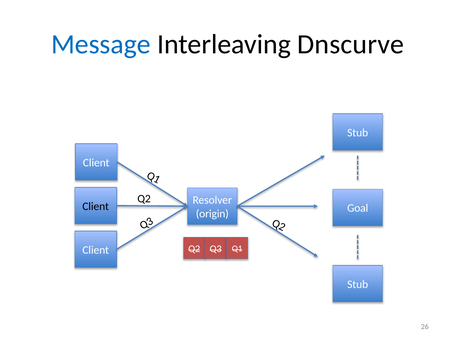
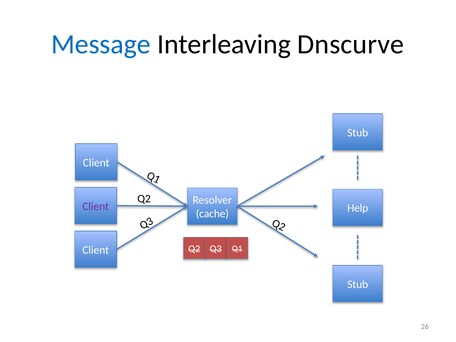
Client at (96, 206) colour: black -> purple
Goal: Goal -> Help
origin: origin -> cache
